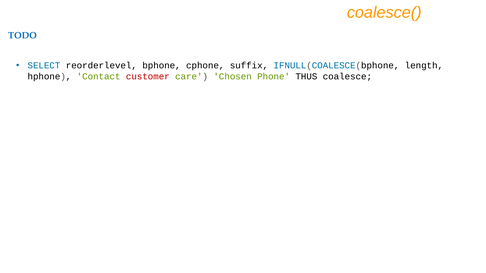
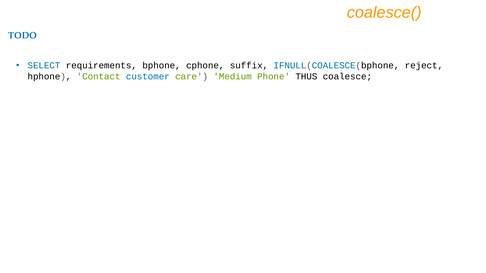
reorderlevel: reorderlevel -> requirements
length: length -> reject
customer colour: red -> blue
Chosen: Chosen -> Medium
